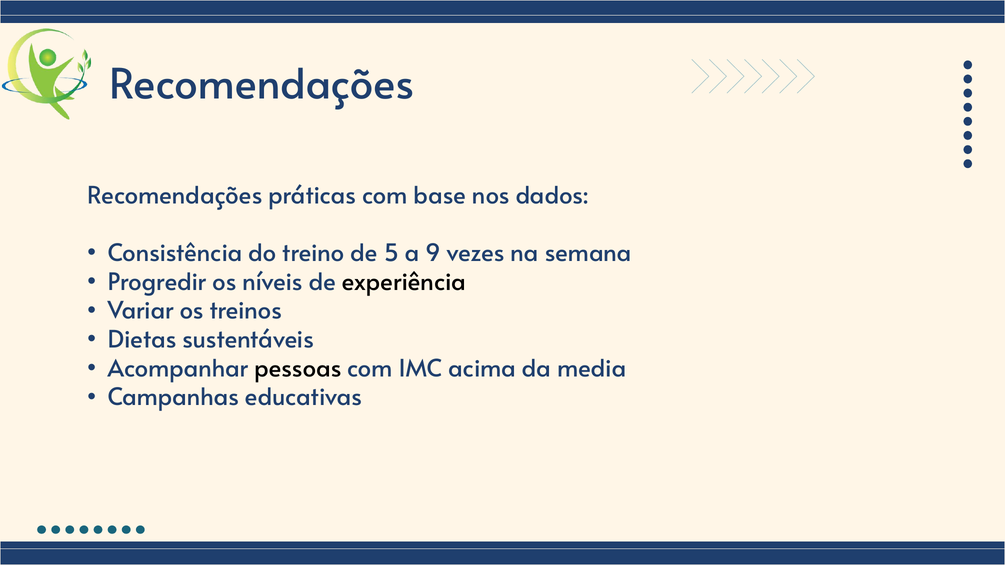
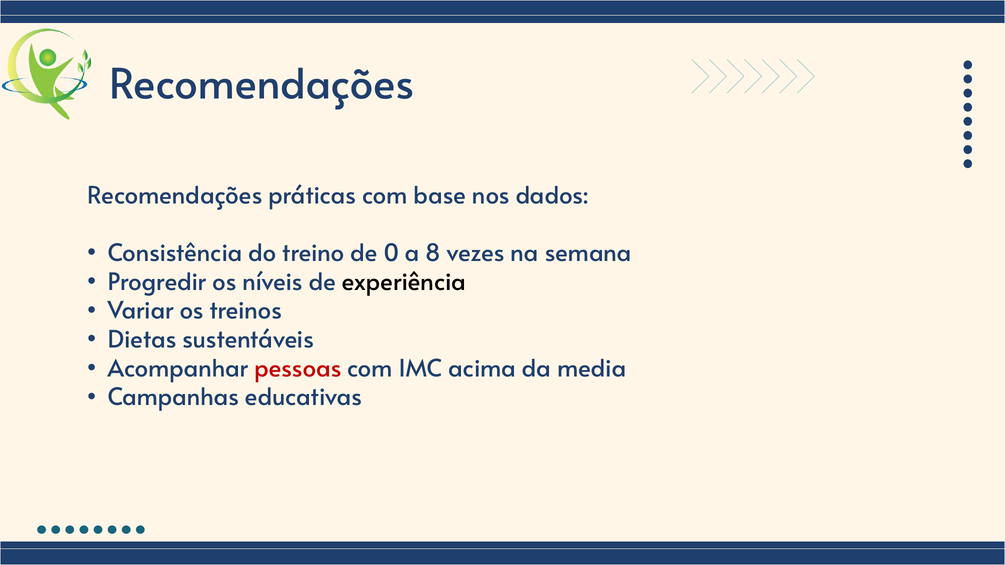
5: 5 -> 0
9: 9 -> 8
pessoas colour: black -> red
